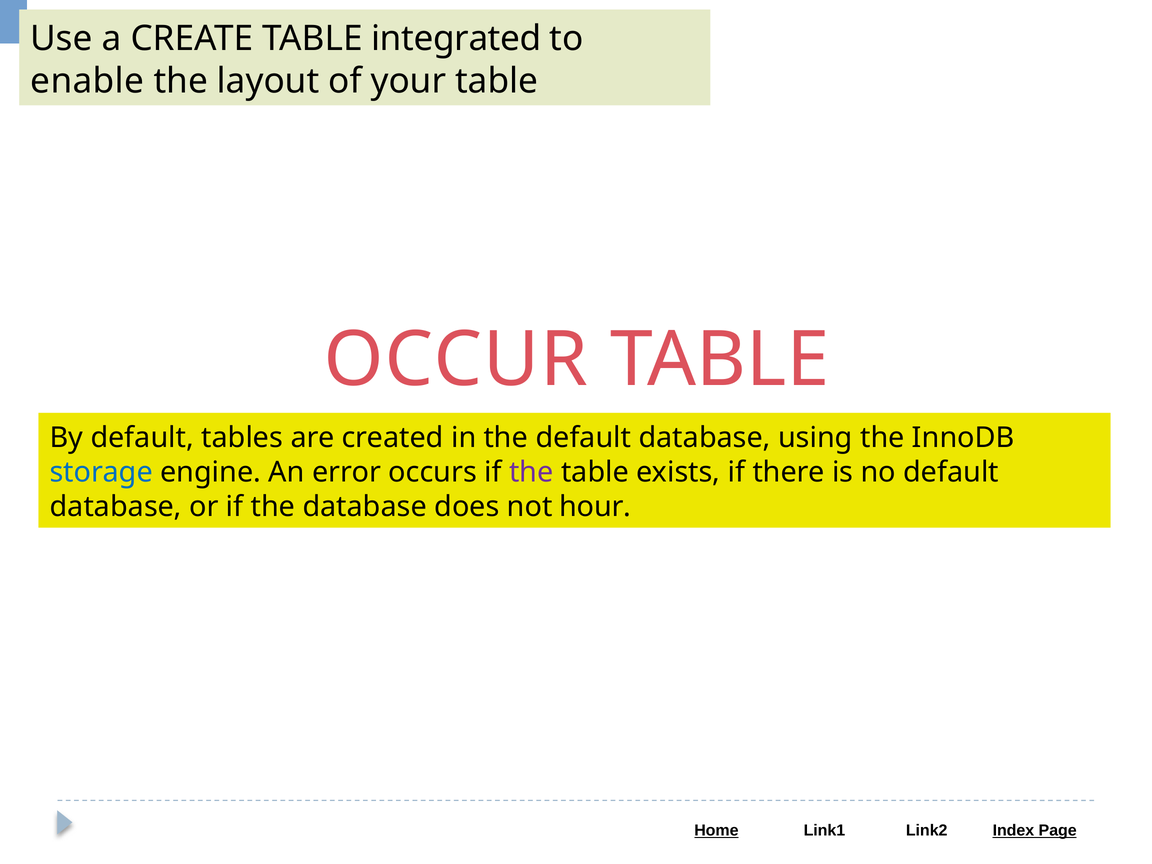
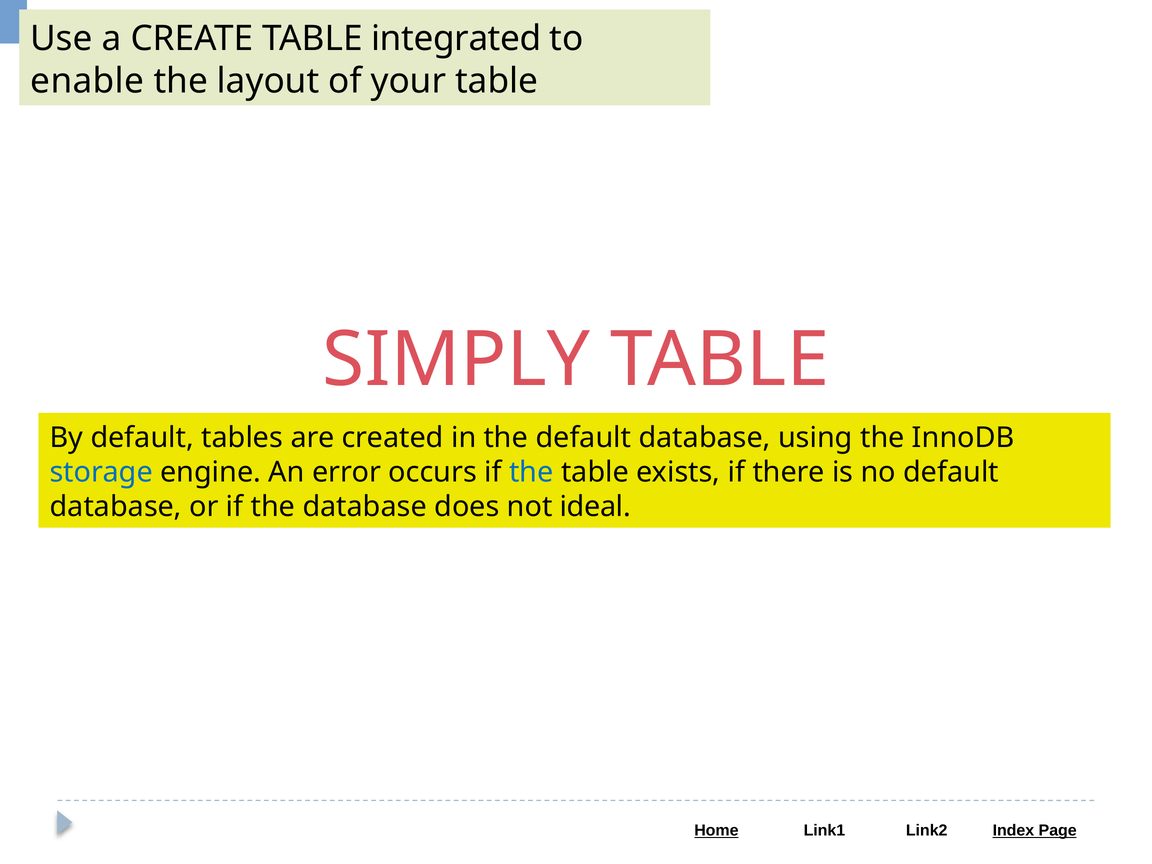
OCCUR: OCCUR -> SIMPLY
the at (531, 472) colour: purple -> blue
hour: hour -> ideal
